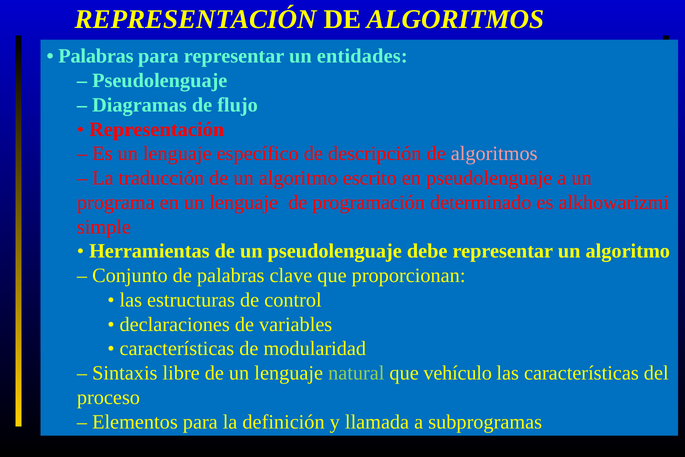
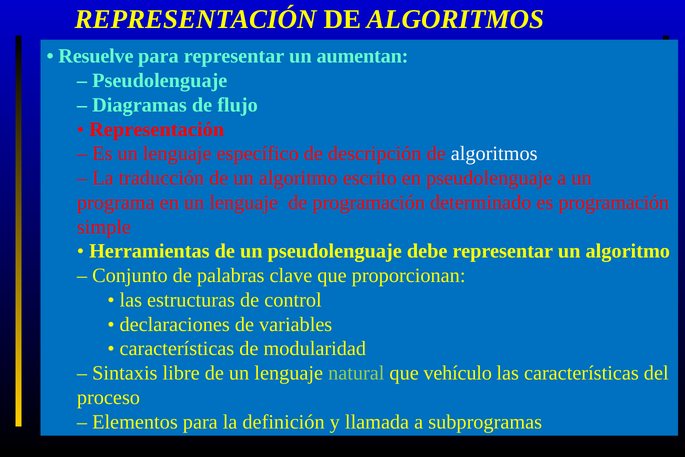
Palabras at (96, 56): Palabras -> Resuelve
entidades: entidades -> aumentan
algoritmos at (494, 154) colour: pink -> white
es alkhowarizmi: alkhowarizmi -> programación
